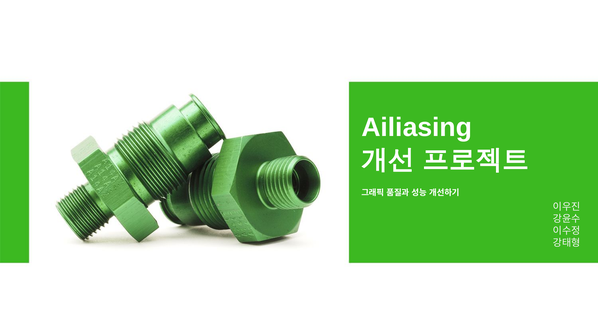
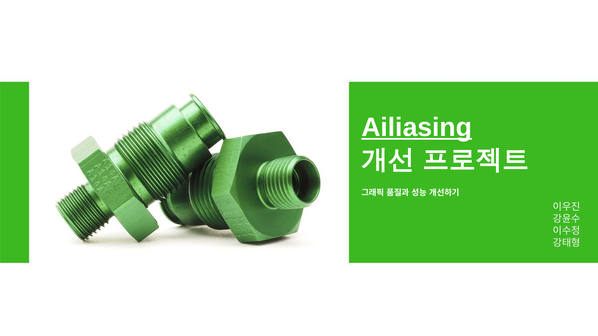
Ailiasing underline: none -> present
